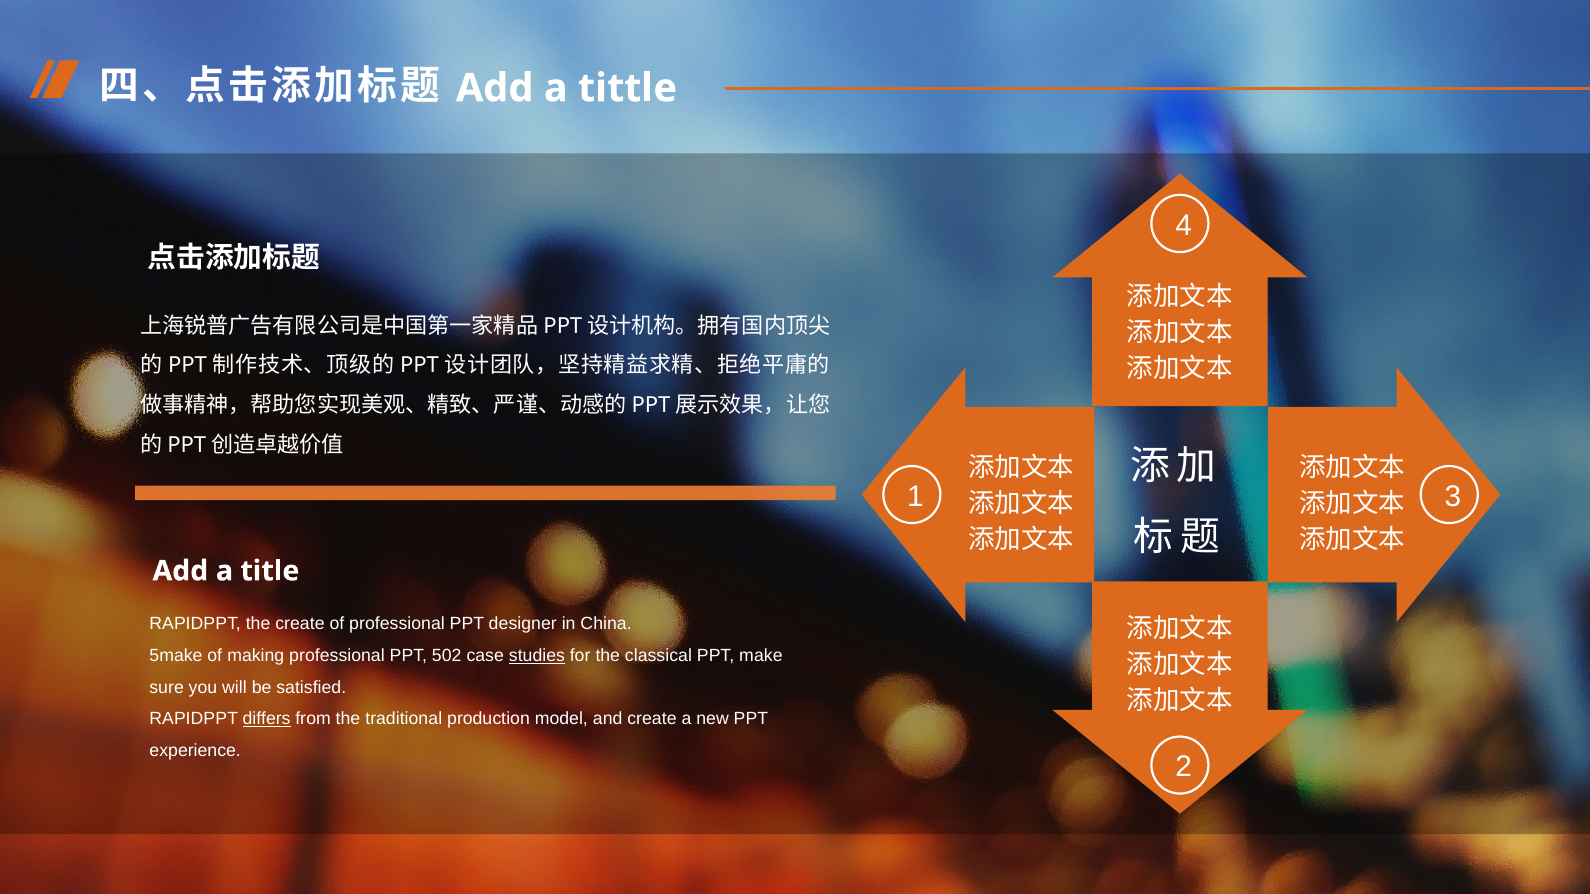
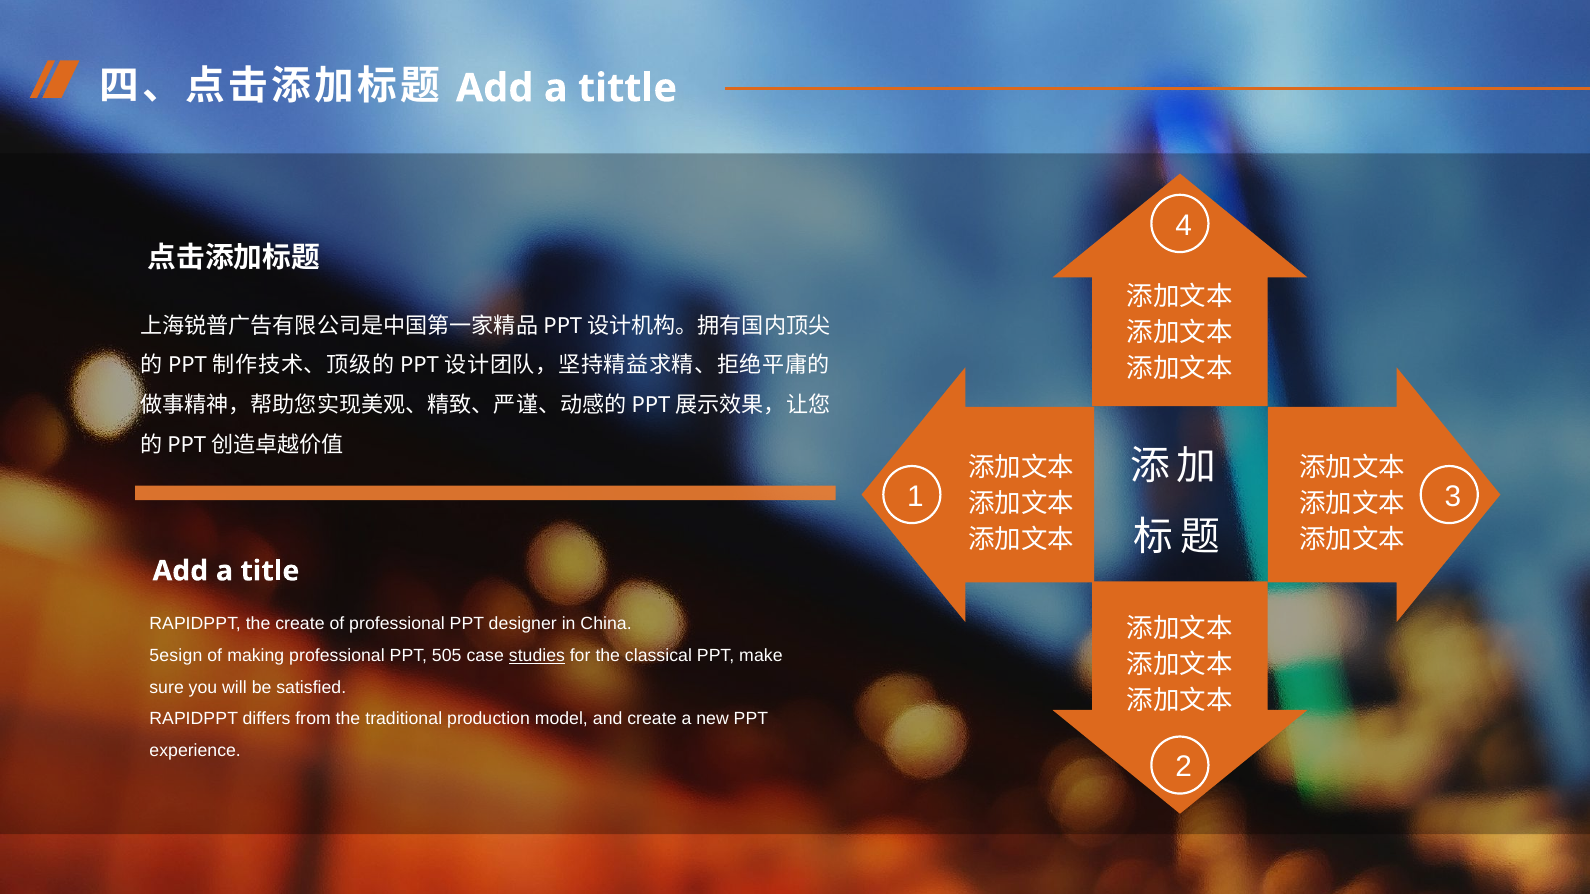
5make: 5make -> 5esign
502: 502 -> 505
differs underline: present -> none
